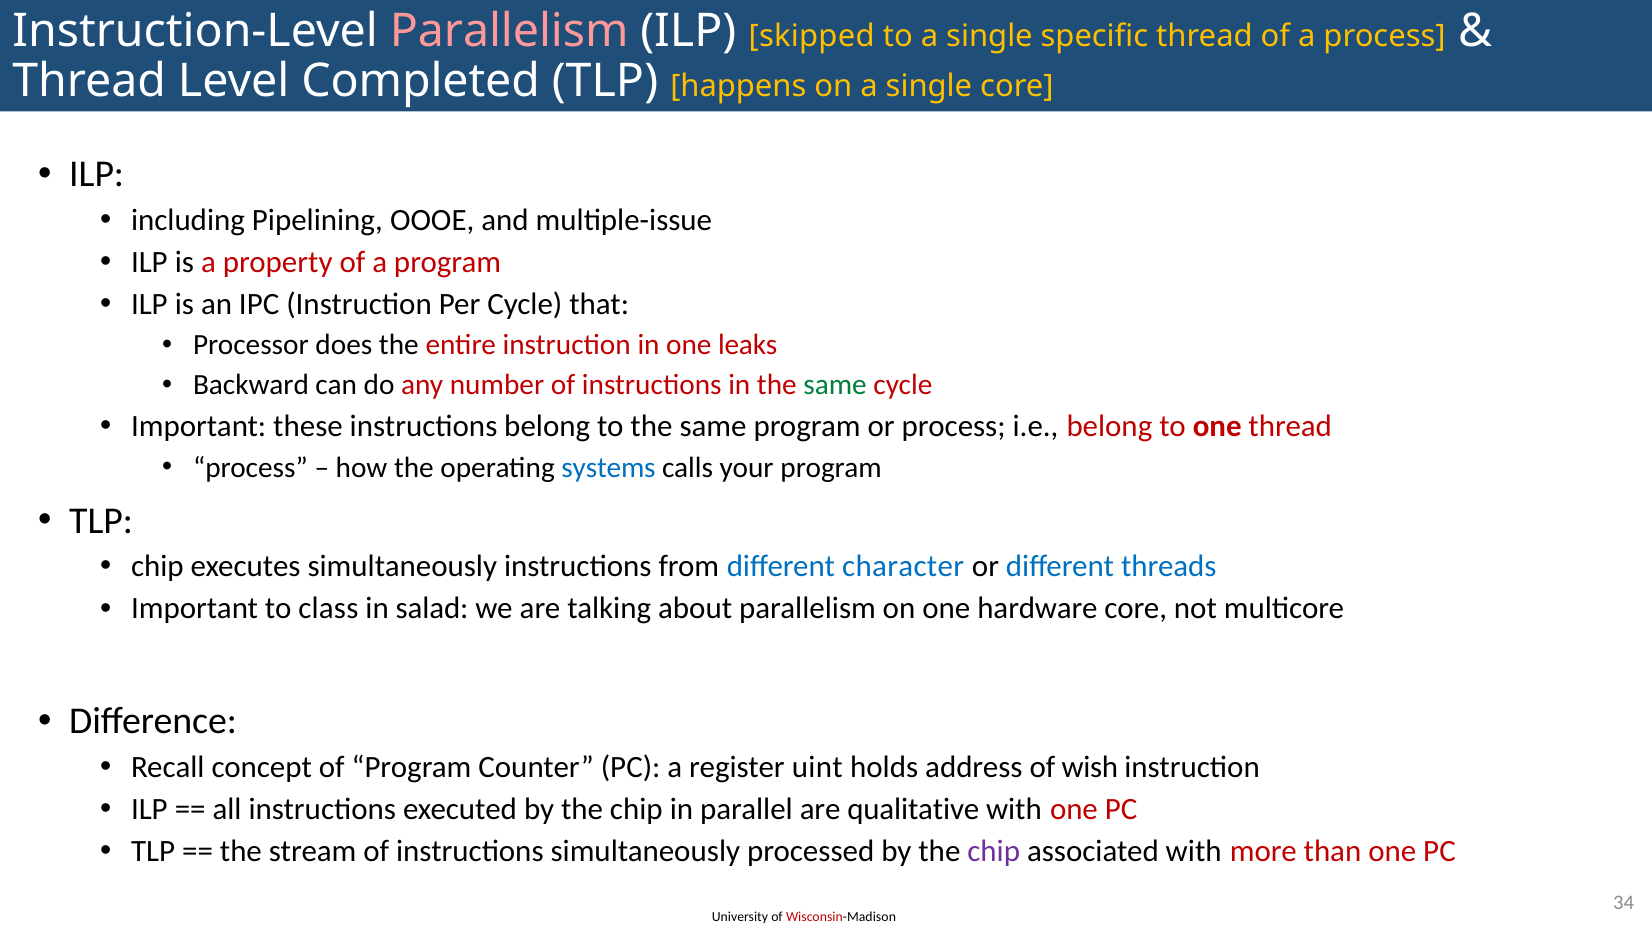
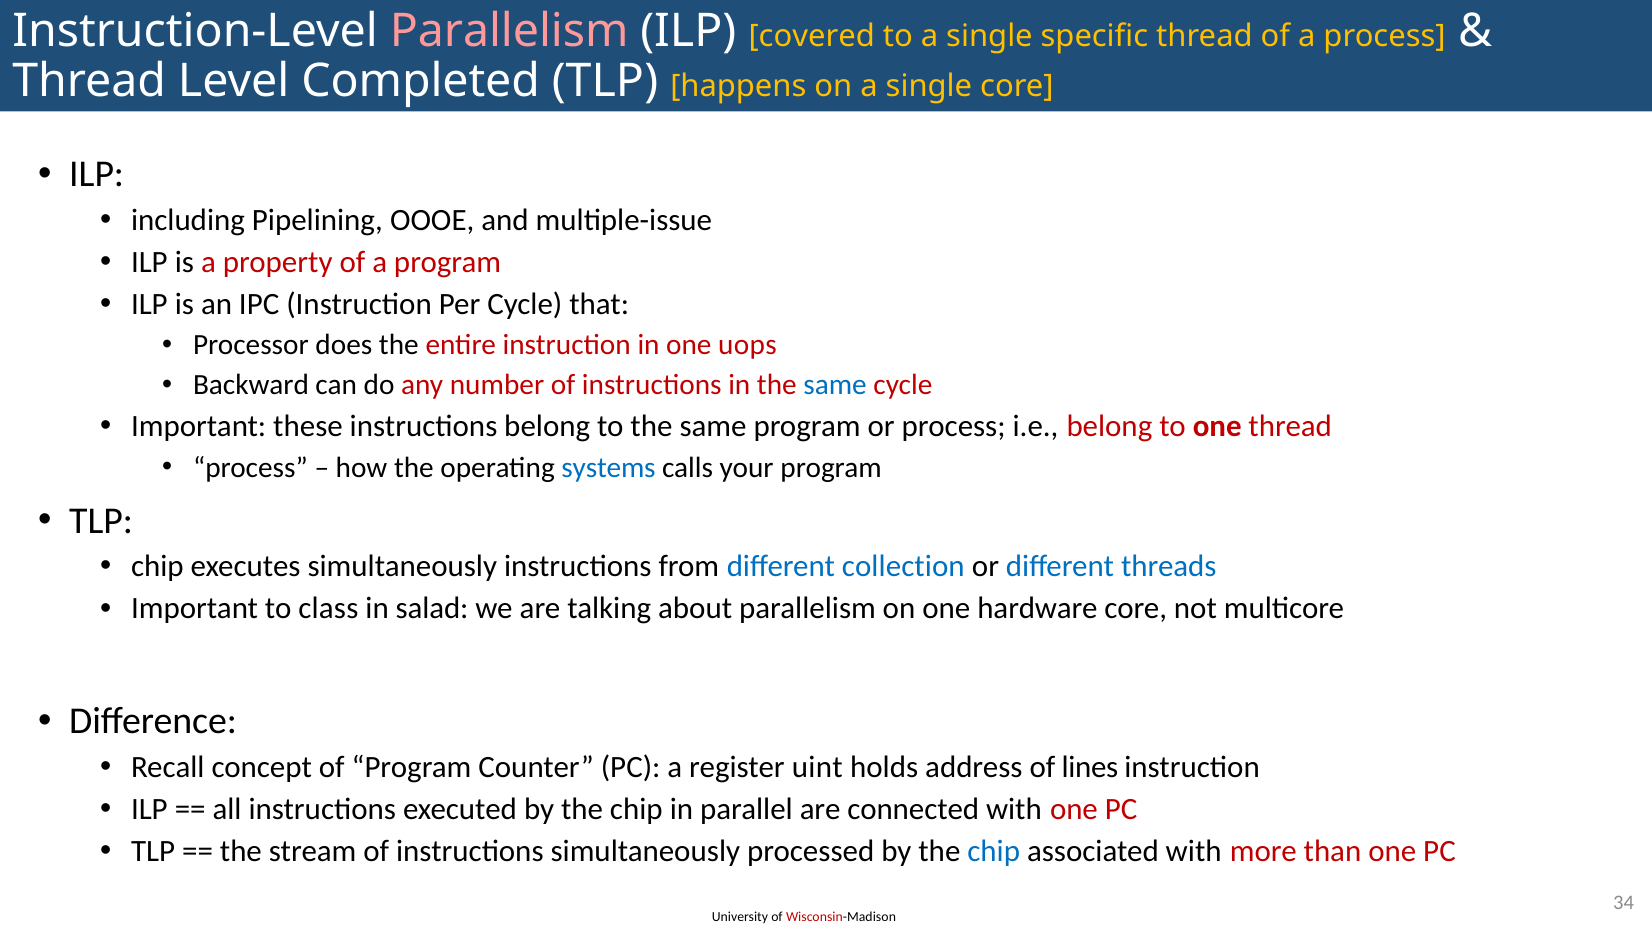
skipped: skipped -> covered
leaks: leaks -> uops
same at (835, 385) colour: green -> blue
character: character -> collection
wish: wish -> lines
qualitative: qualitative -> connected
chip at (994, 851) colour: purple -> blue
